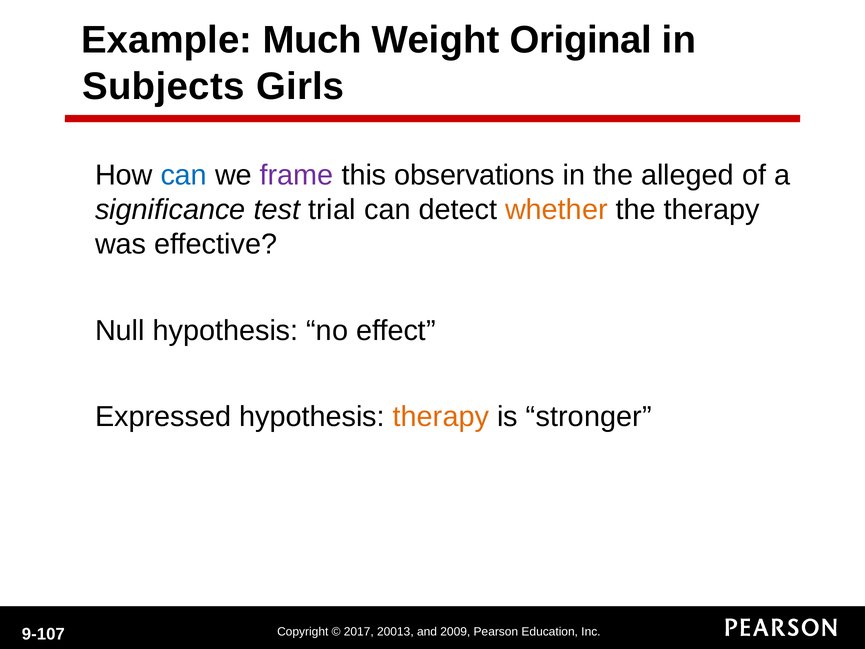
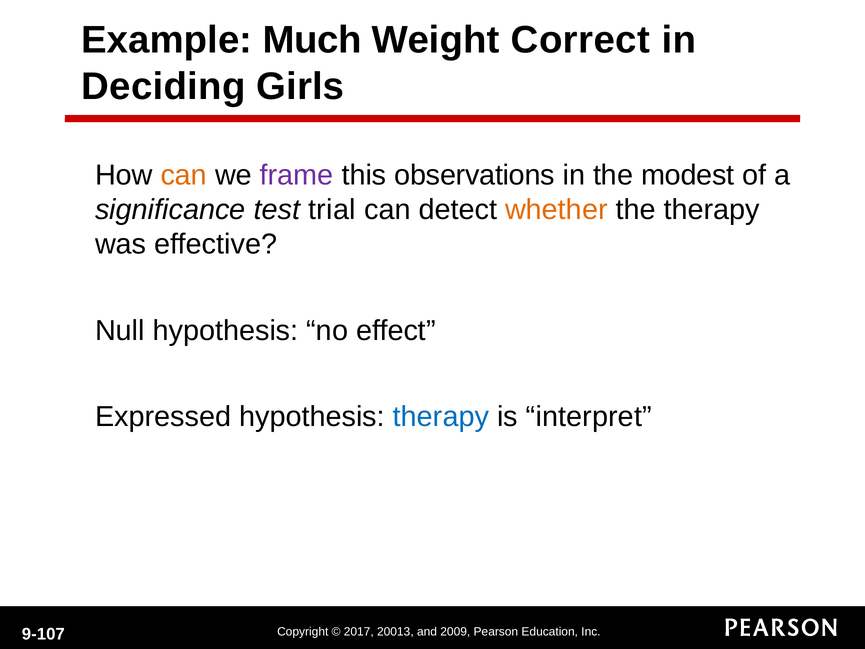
Original: Original -> Correct
Subjects: Subjects -> Deciding
can at (184, 175) colour: blue -> orange
alleged: alleged -> modest
therapy at (441, 416) colour: orange -> blue
stronger: stronger -> interpret
